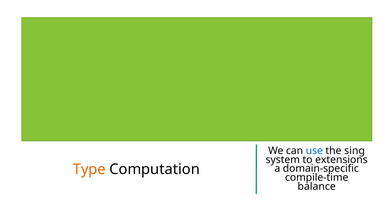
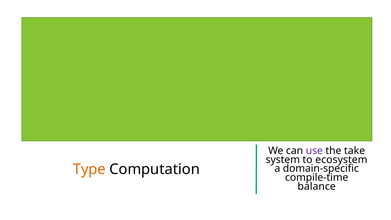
use colour: blue -> purple
sing: sing -> take
extensions: extensions -> ecosystem
